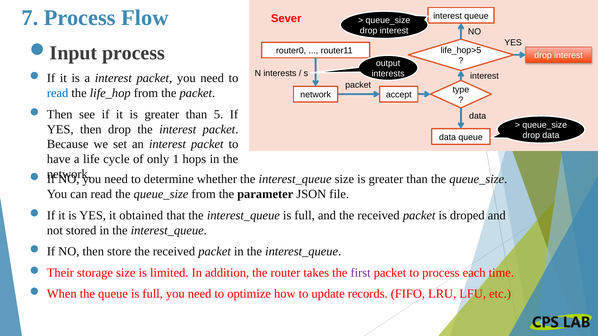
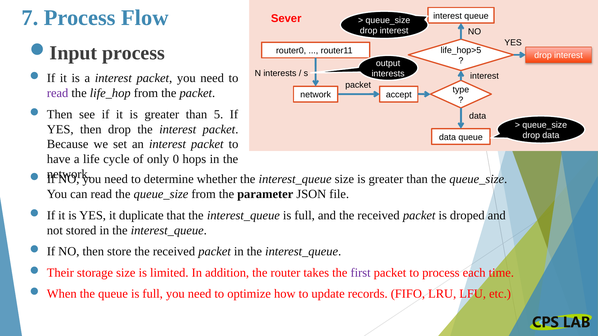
read at (58, 93) colour: blue -> purple
1: 1 -> 0
obtained: obtained -> duplicate
